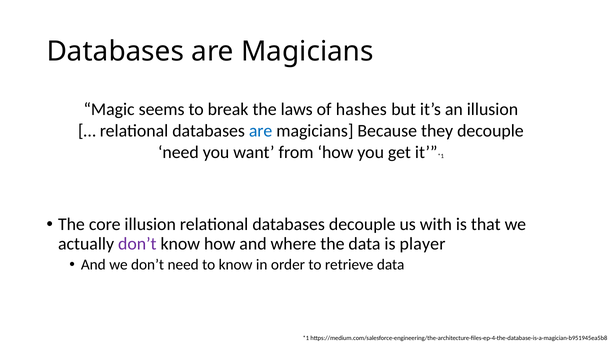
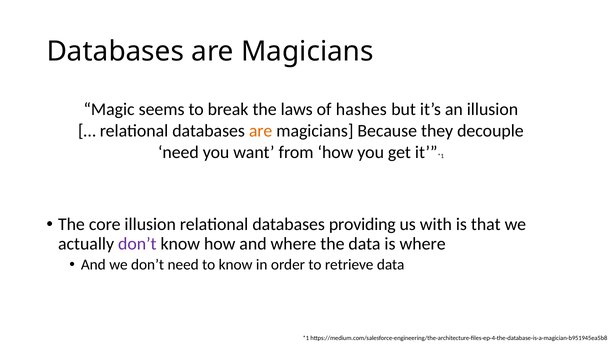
are at (261, 131) colour: blue -> orange
databases decouple: decouple -> providing
is player: player -> where
